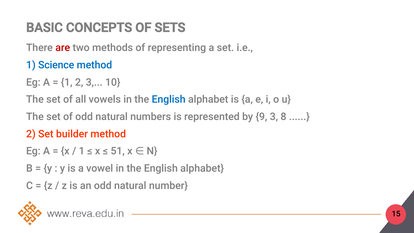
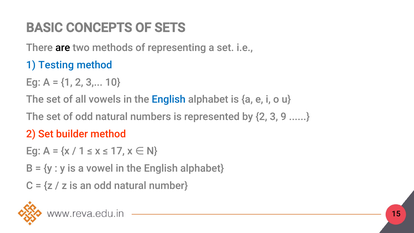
are colour: red -> black
Science: Science -> Testing
by 9: 9 -> 2
8: 8 -> 9
51: 51 -> 17
